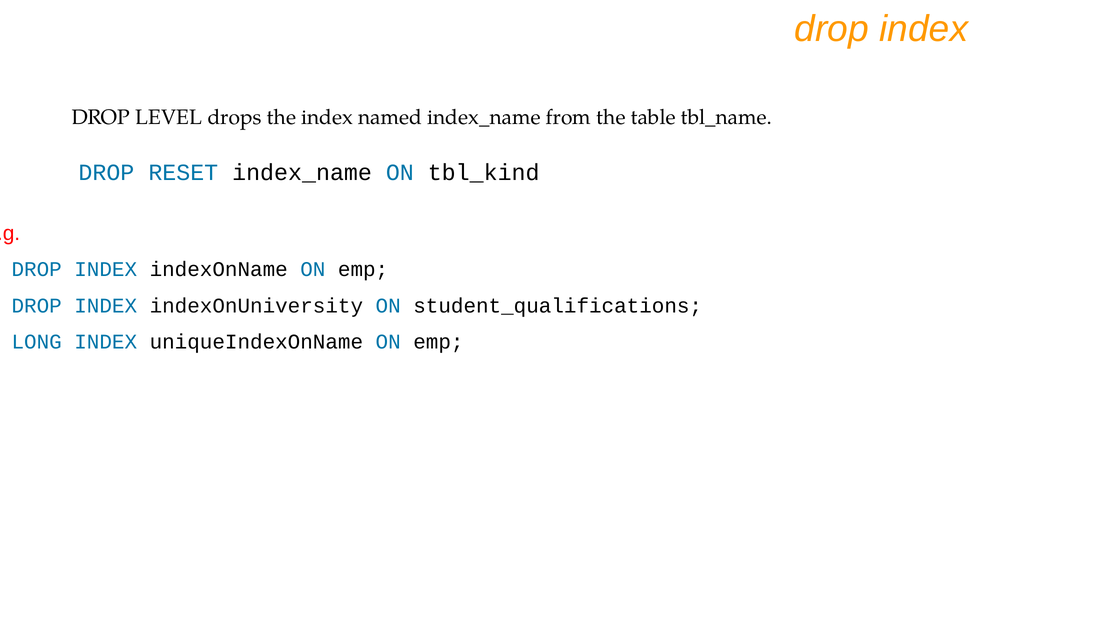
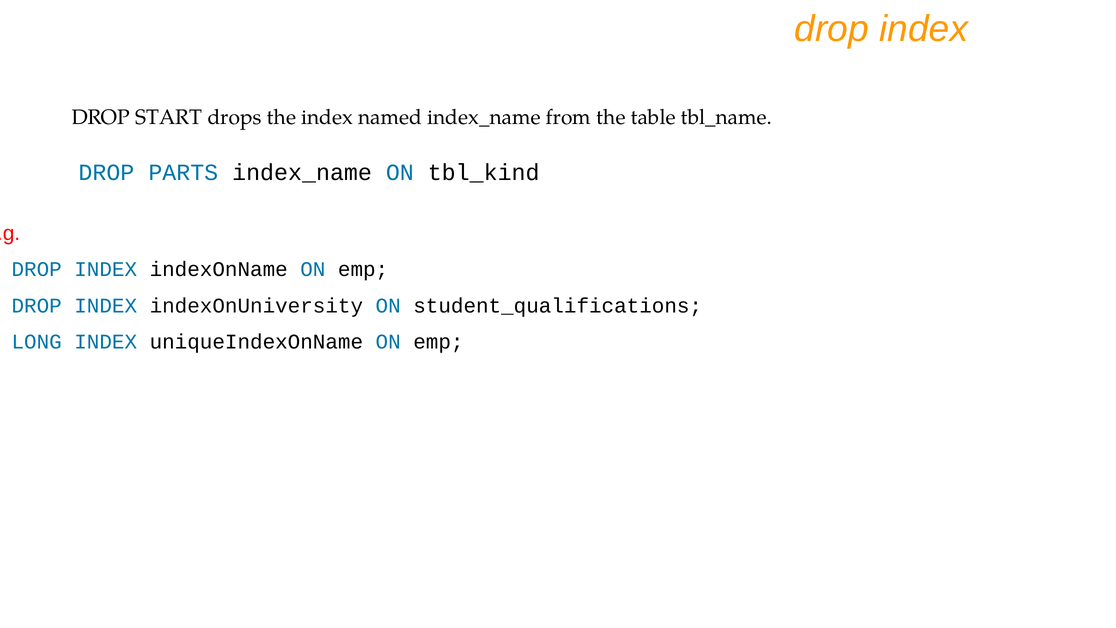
LEVEL: LEVEL -> START
RESET: RESET -> PARTS
